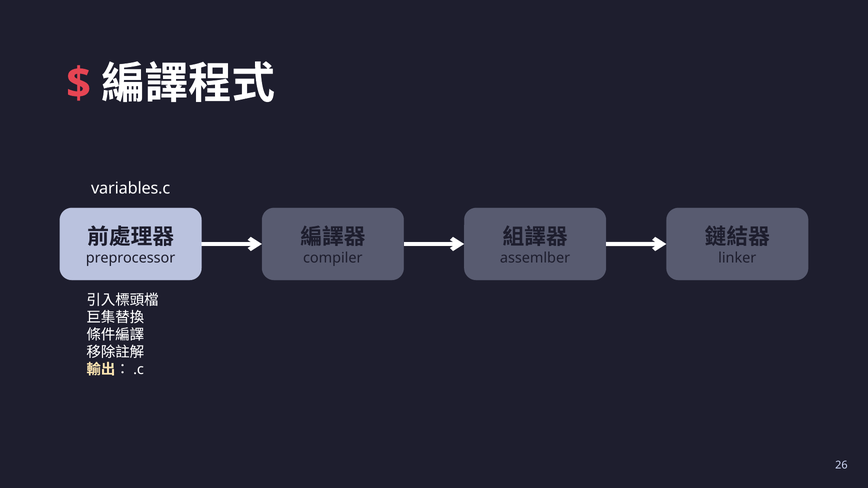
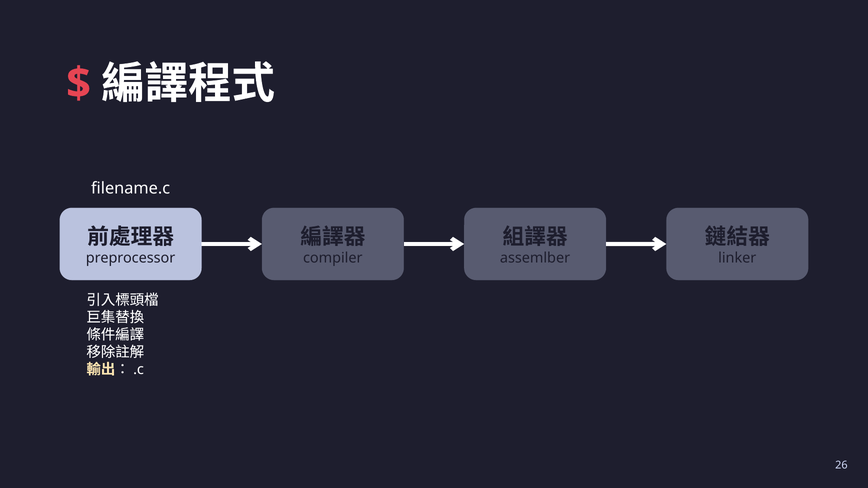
variables.c: variables.c -> filename.c
